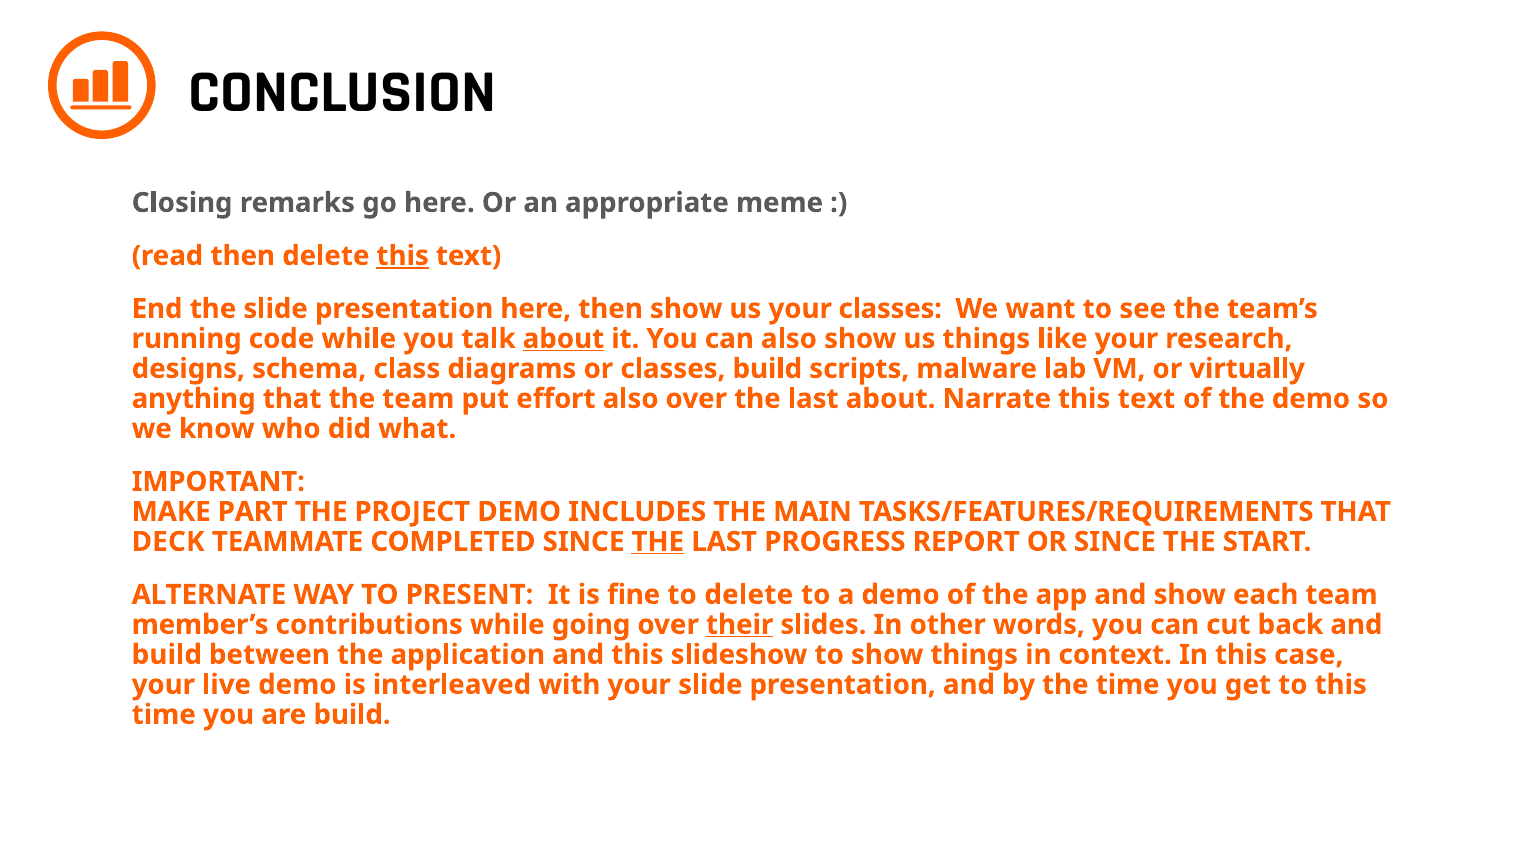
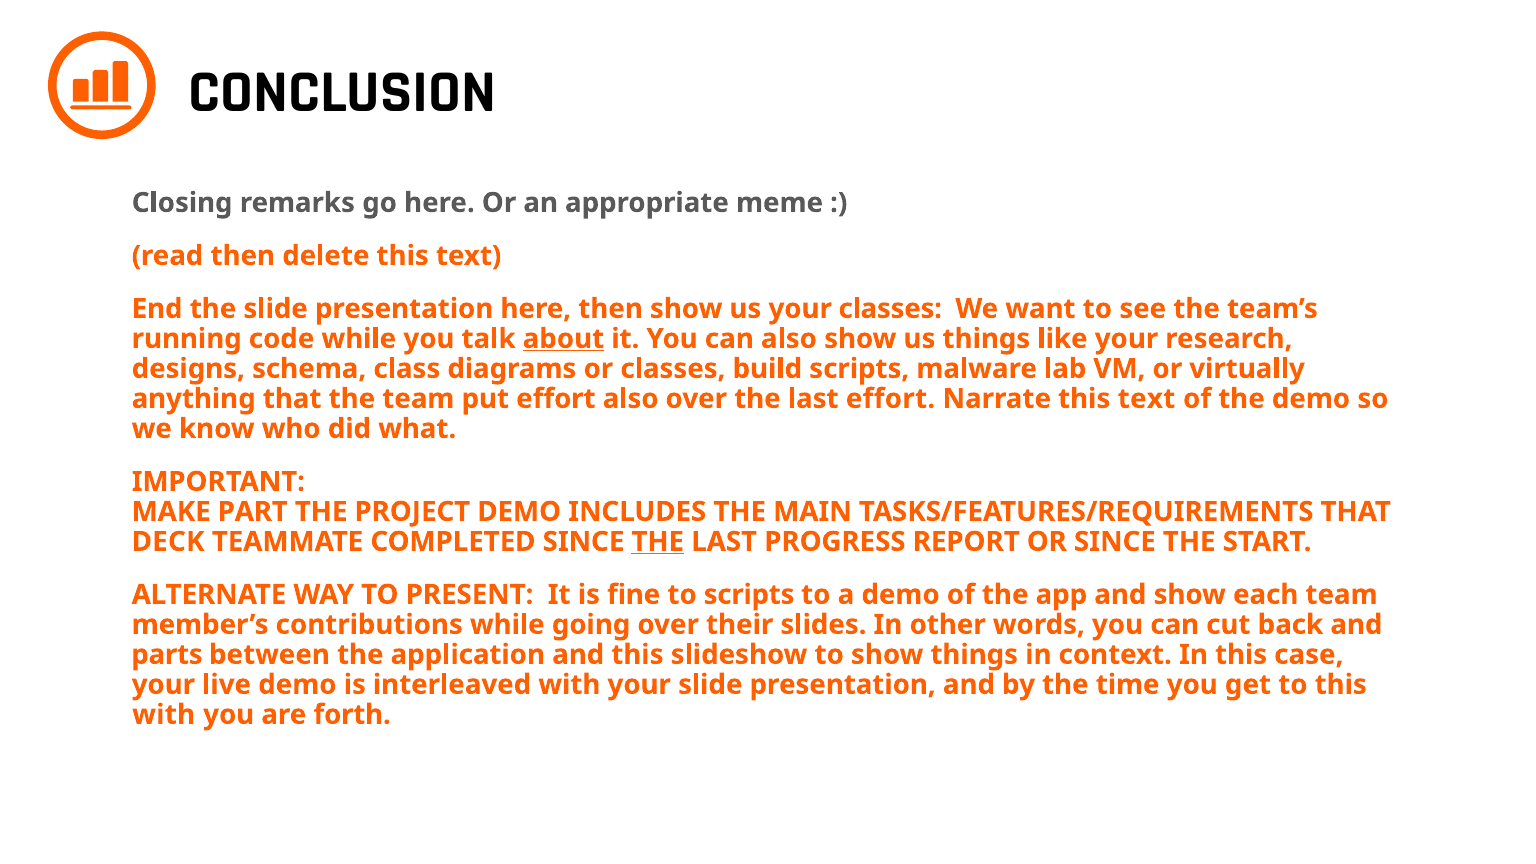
this at (403, 256) underline: present -> none
last about: about -> effort
to delete: delete -> scripts
their underline: present -> none
build at (167, 655): build -> parts
time at (164, 715): time -> with
are build: build -> forth
